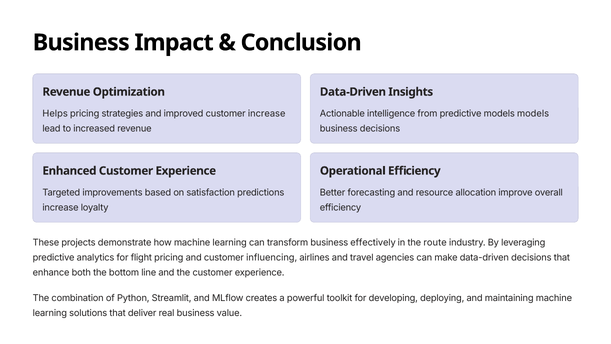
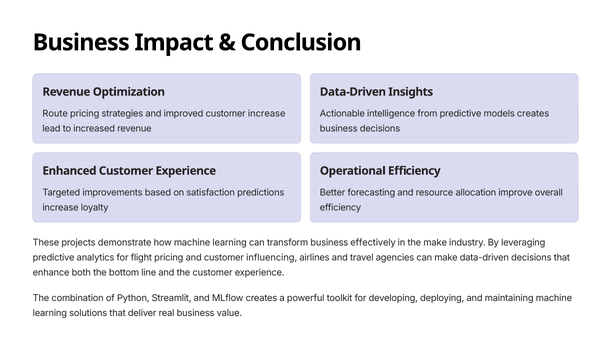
Helps: Helps -> Route
models models: models -> creates
the route: route -> make
